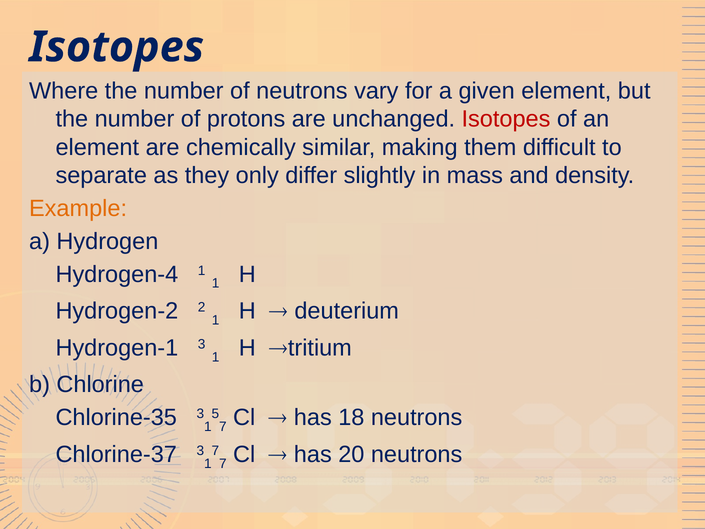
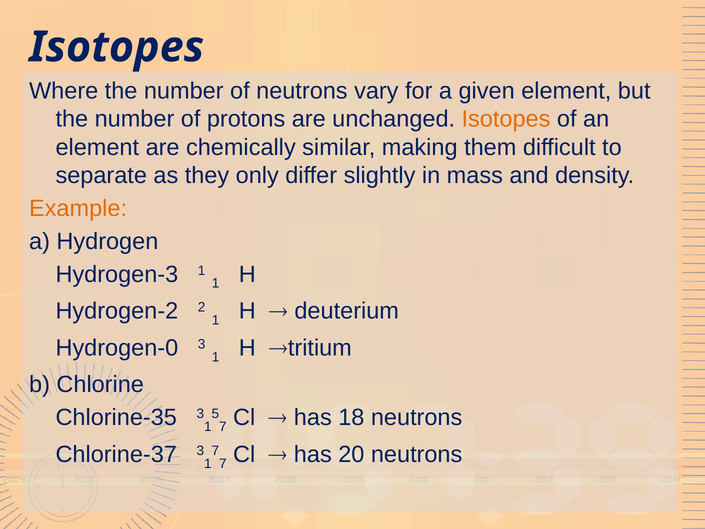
Isotopes at (506, 119) colour: red -> orange
Hydrogen-4: Hydrogen-4 -> Hydrogen-3
Hydrogen-1: Hydrogen-1 -> Hydrogen-0
